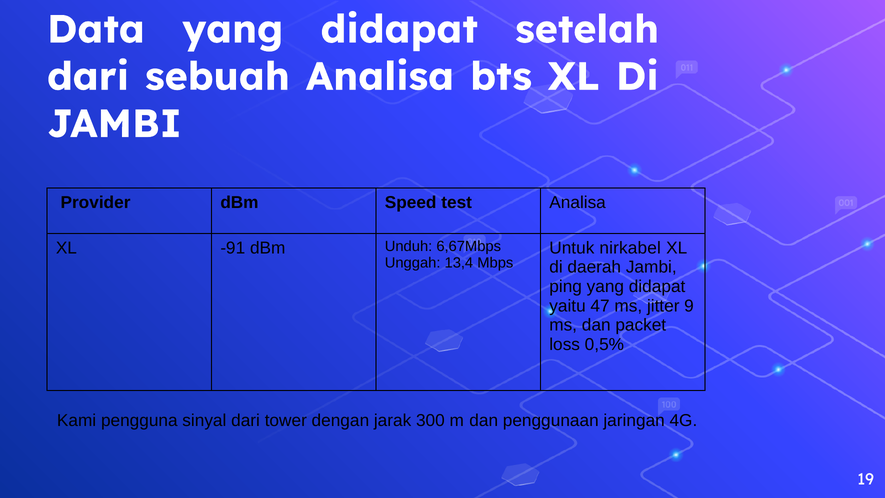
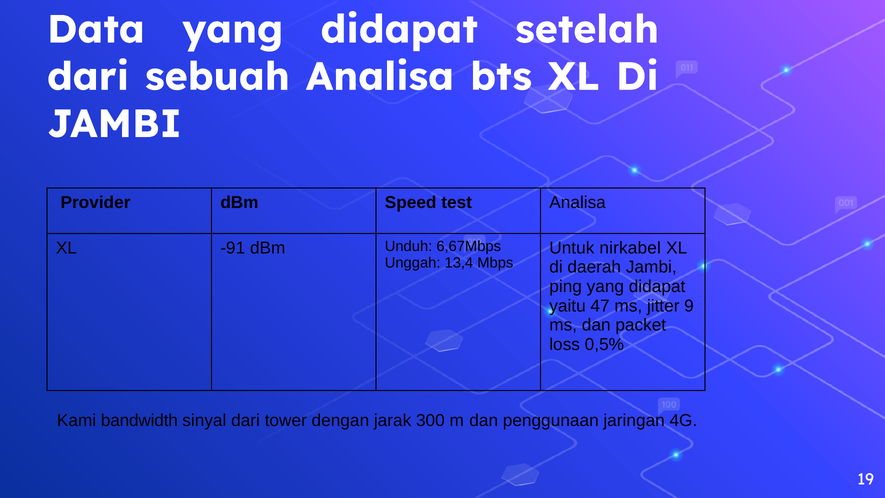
pengguna: pengguna -> bandwidth
